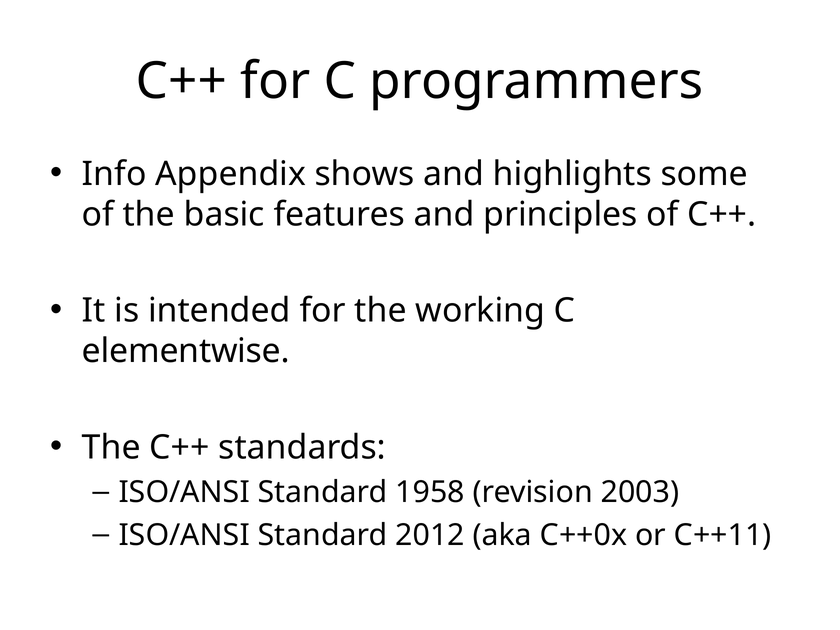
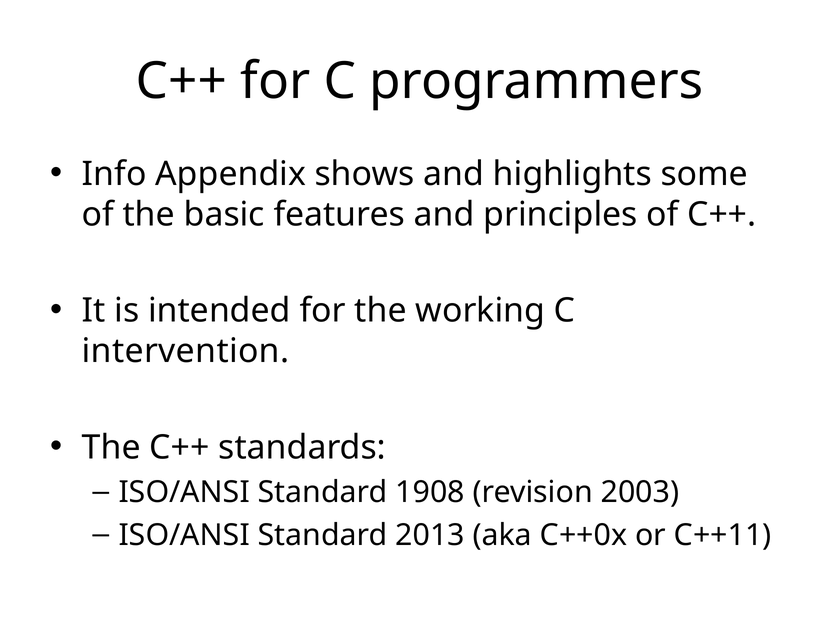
elementwise: elementwise -> intervention
1958: 1958 -> 1908
2012: 2012 -> 2013
